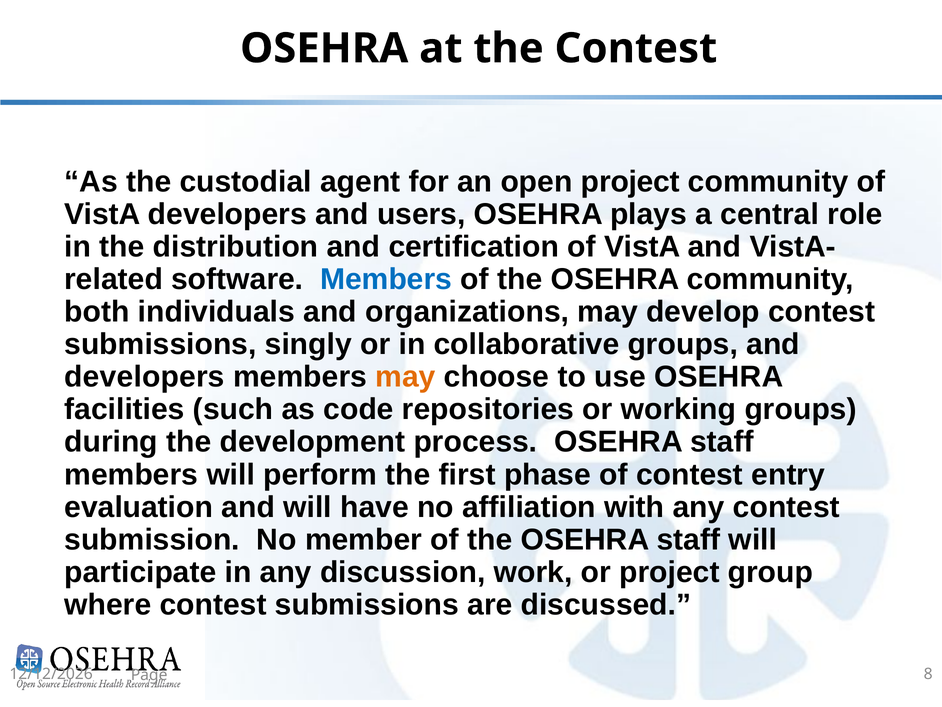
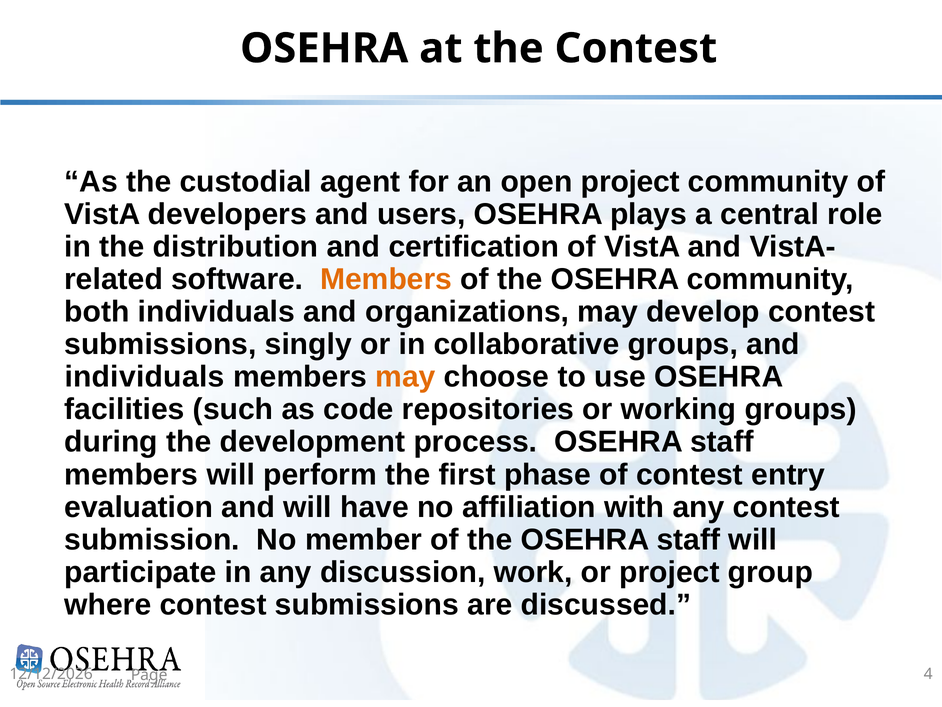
Members at (386, 279) colour: blue -> orange
developers at (145, 377): developers -> individuals
8: 8 -> 4
